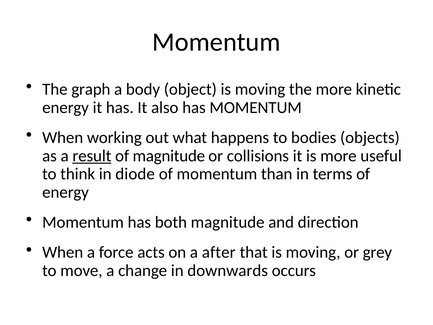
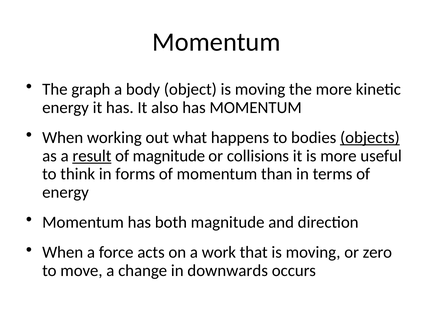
objects underline: none -> present
diode: diode -> forms
after: after -> work
grey: grey -> zero
